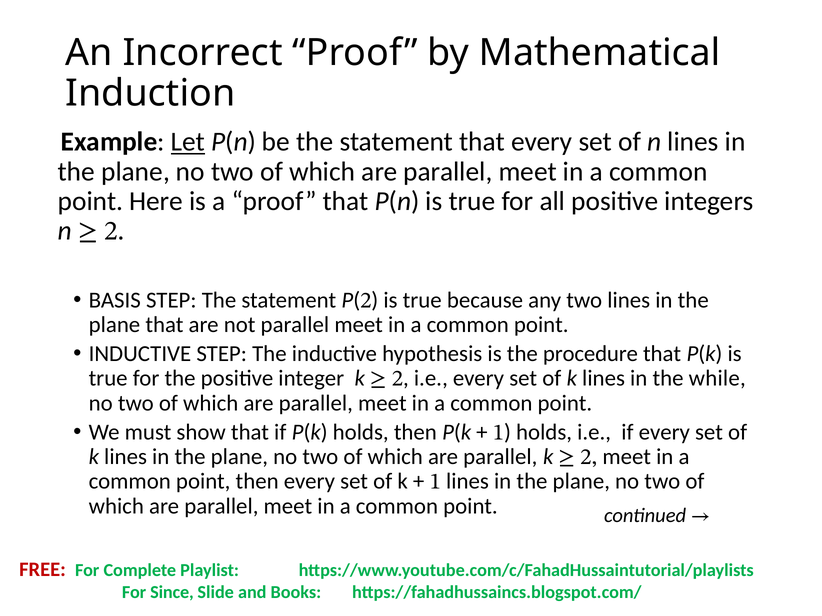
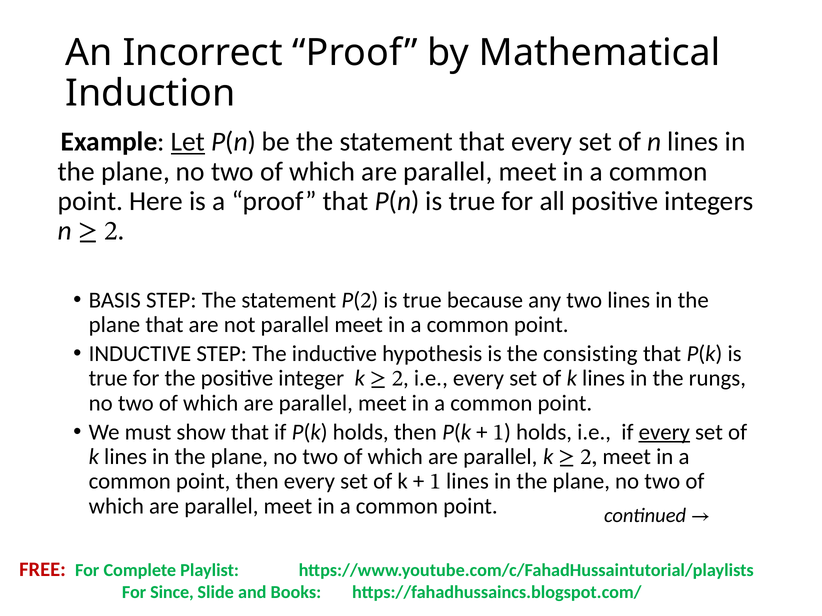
procedure: procedure -> consisting
while: while -> rungs
every at (664, 432) underline: none -> present
